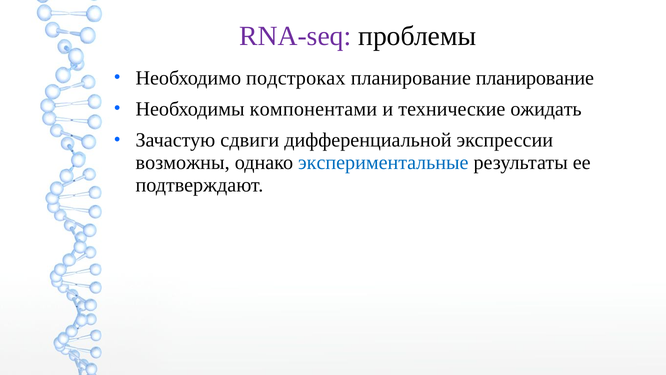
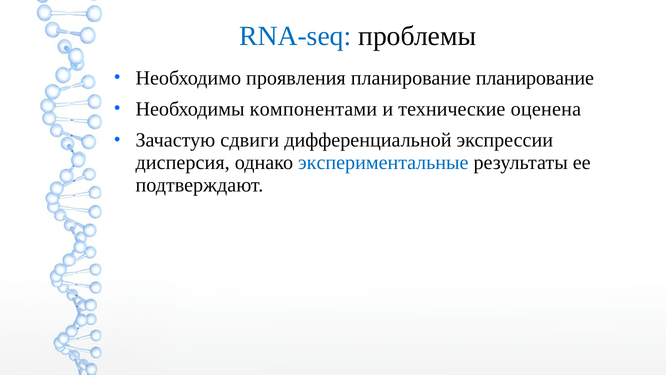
RNA-seq colour: purple -> blue
подстроках: подстроках -> проявления
ожидать: ожидать -> оценена
возможны: возможны -> дисперсия
